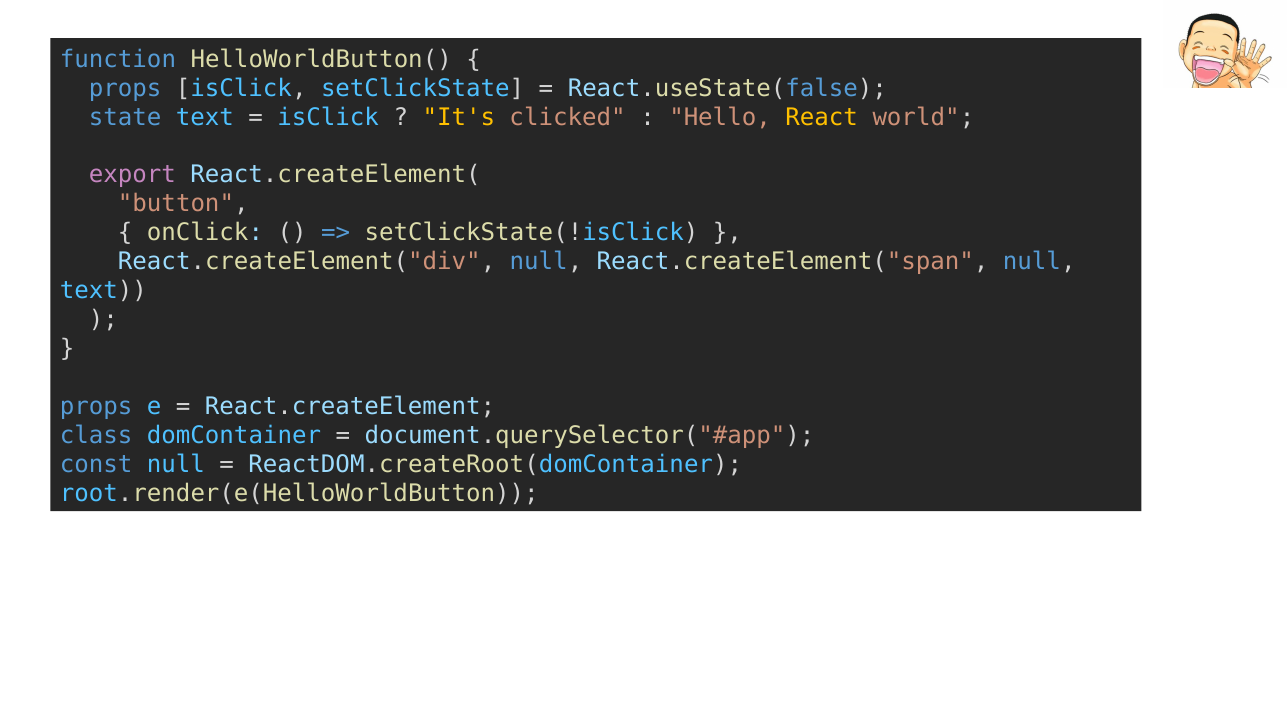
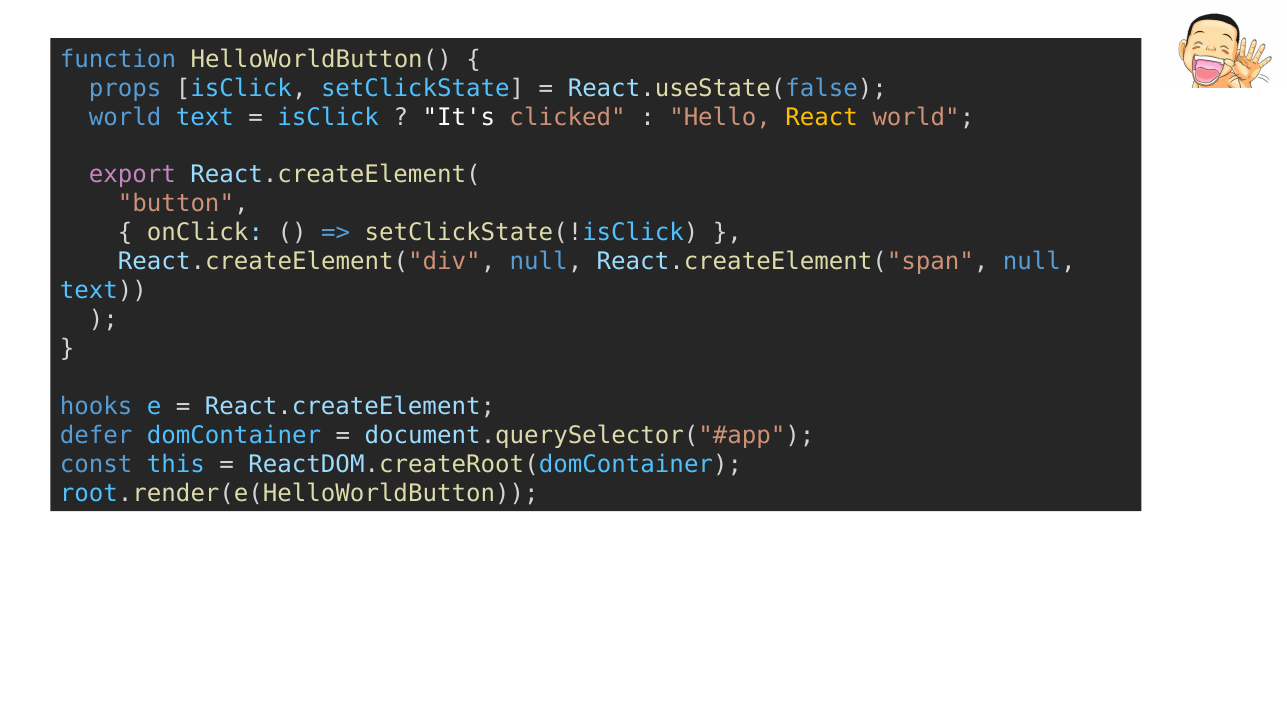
state at (125, 117): state -> world
It's colour: yellow -> white
props at (96, 407): props -> hooks
class: class -> defer
const null: null -> this
